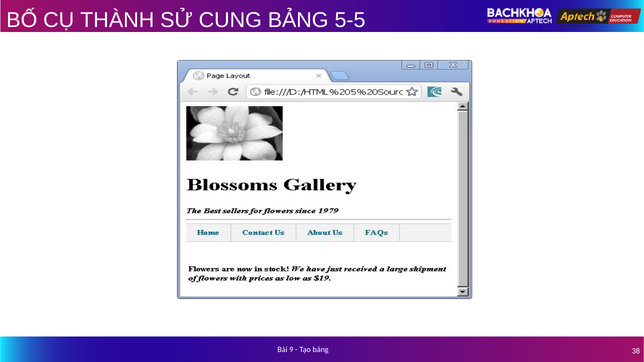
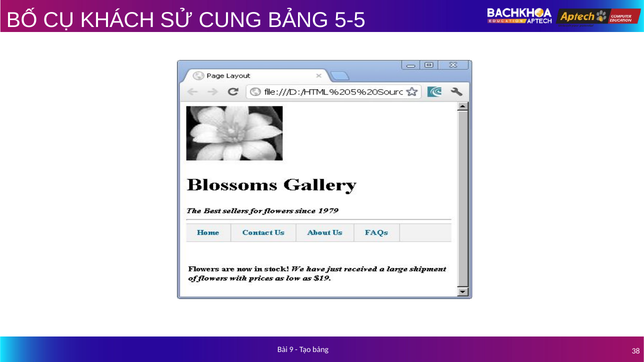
THÀNH: THÀNH -> KHÁCH
